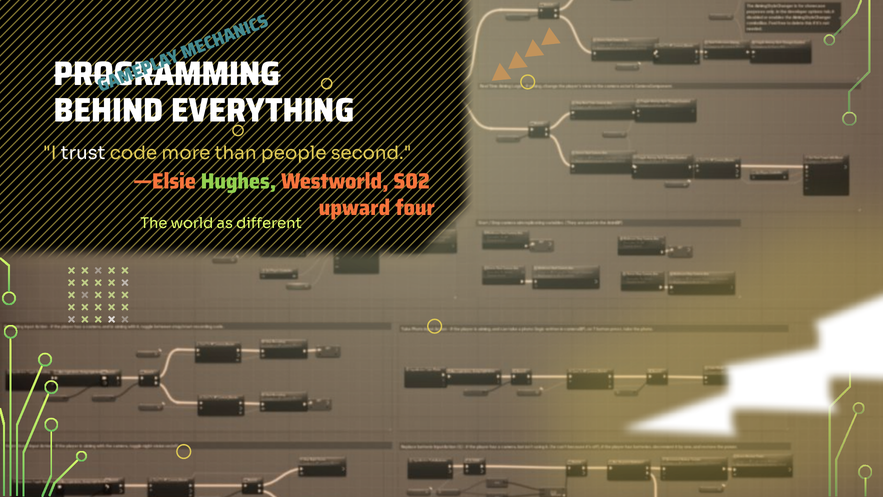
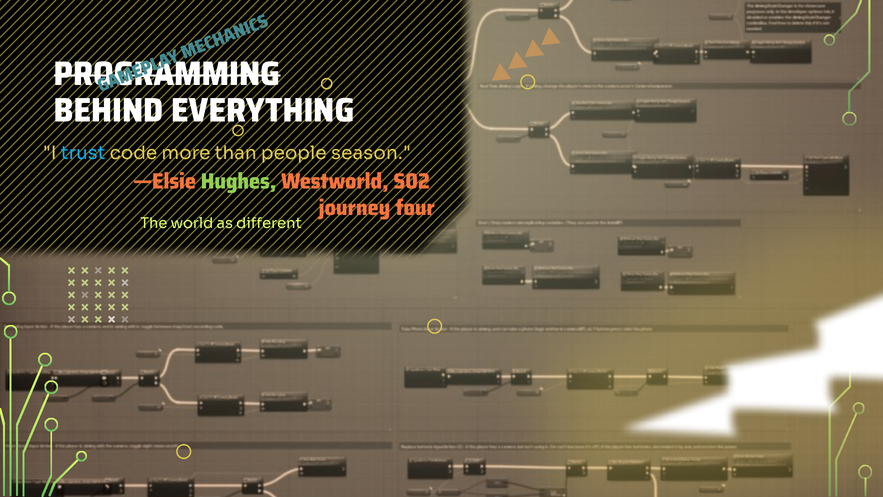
trust colour: white -> light blue
second: second -> season
upward: upward -> journey
